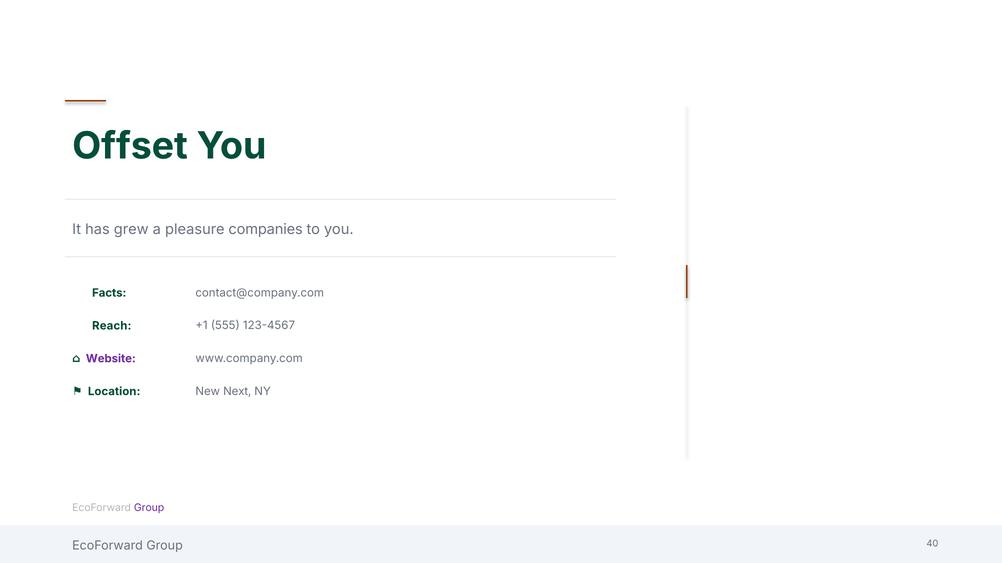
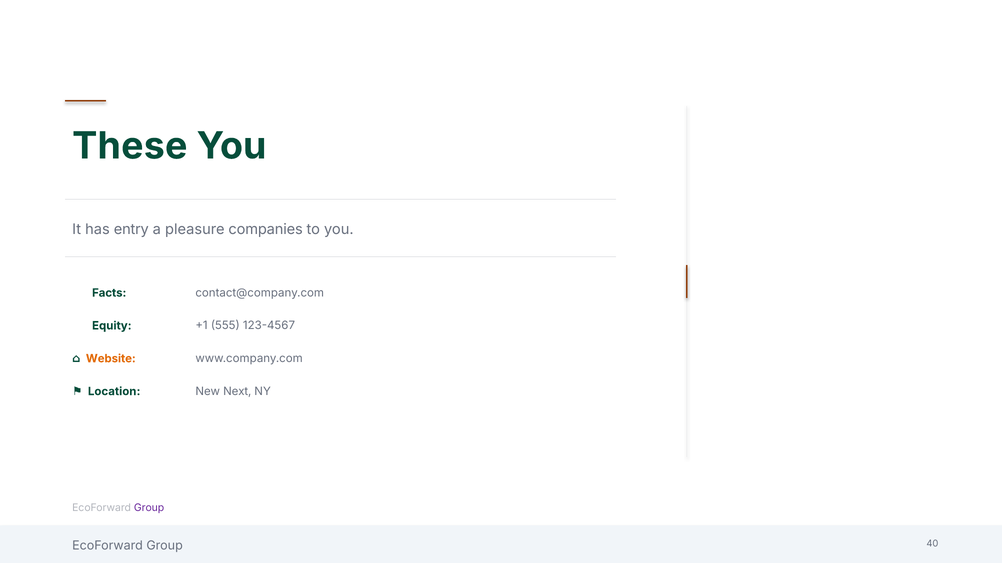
Offset: Offset -> These
grew: grew -> entry
Reach: Reach -> Equity
Website colour: purple -> orange
